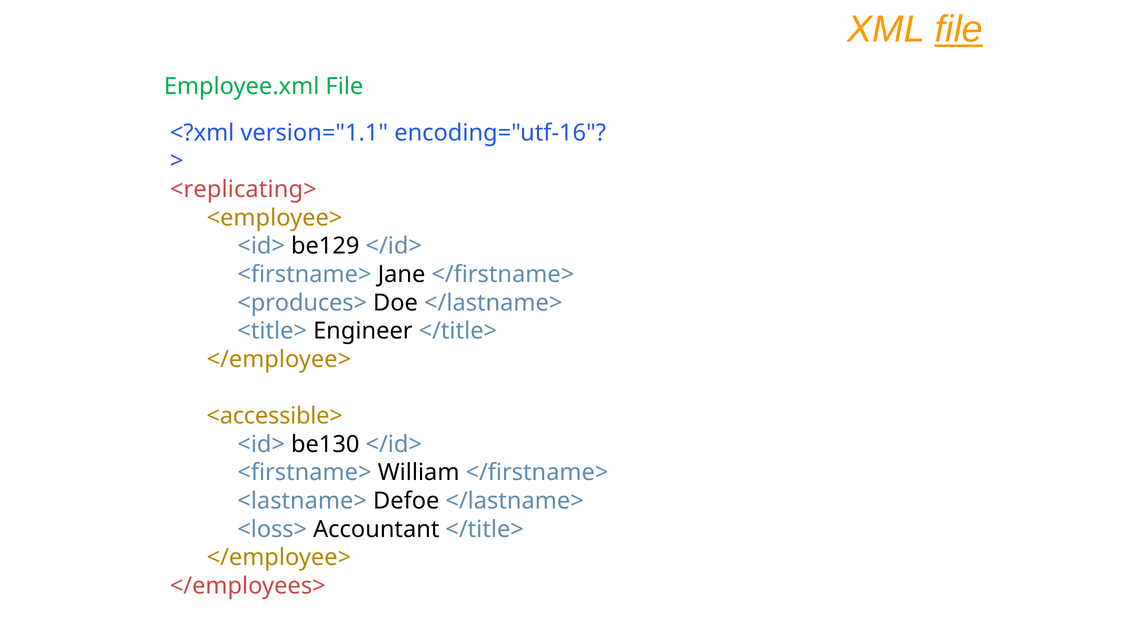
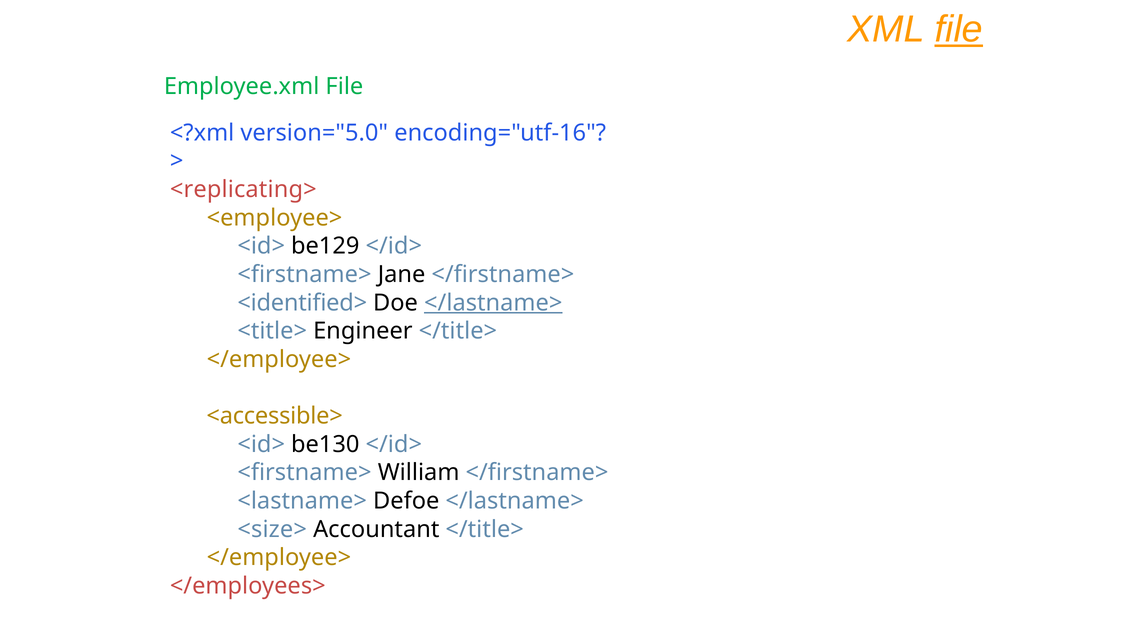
version="1.1: version="1.1 -> version="5.0
<produces>: <produces> -> <identified>
</lastname> at (493, 303) underline: none -> present
<loss>: <loss> -> <size>
